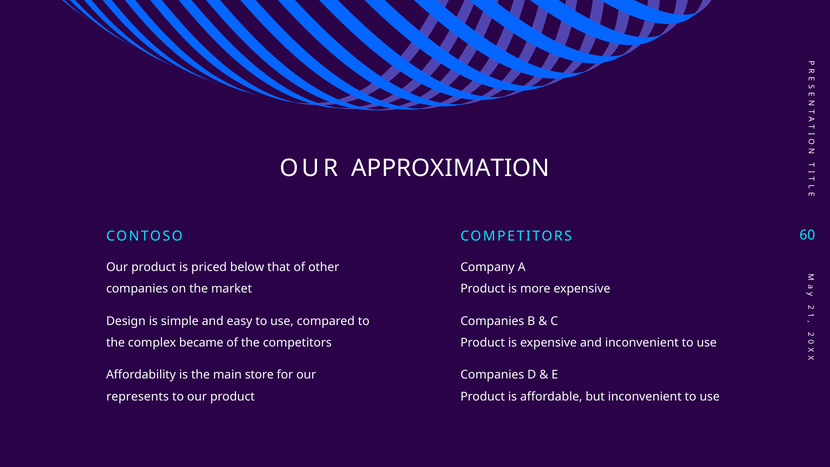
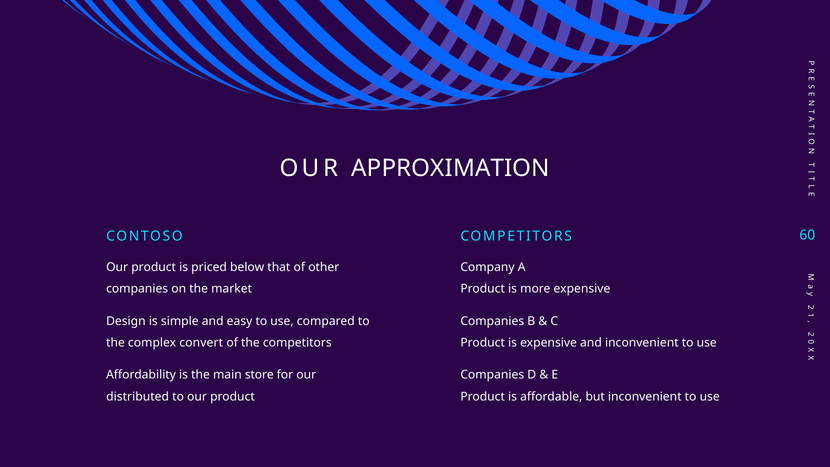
became: became -> convert
represents: represents -> distributed
